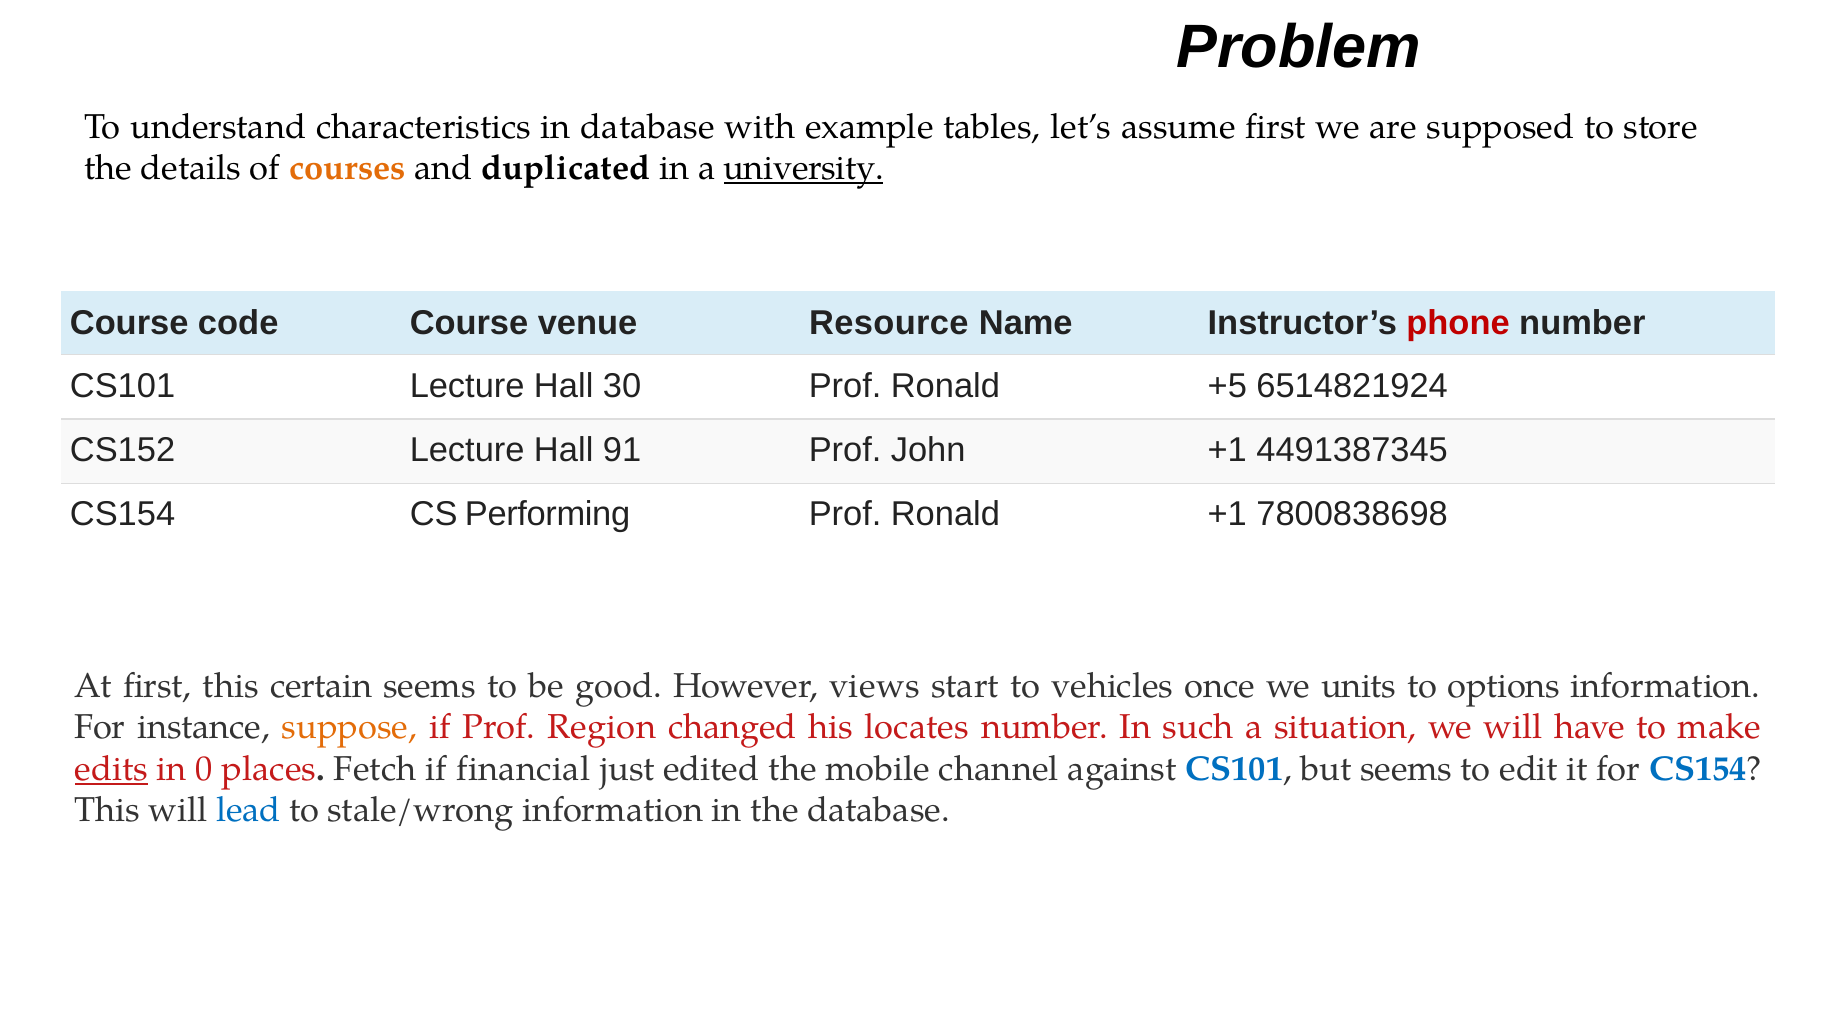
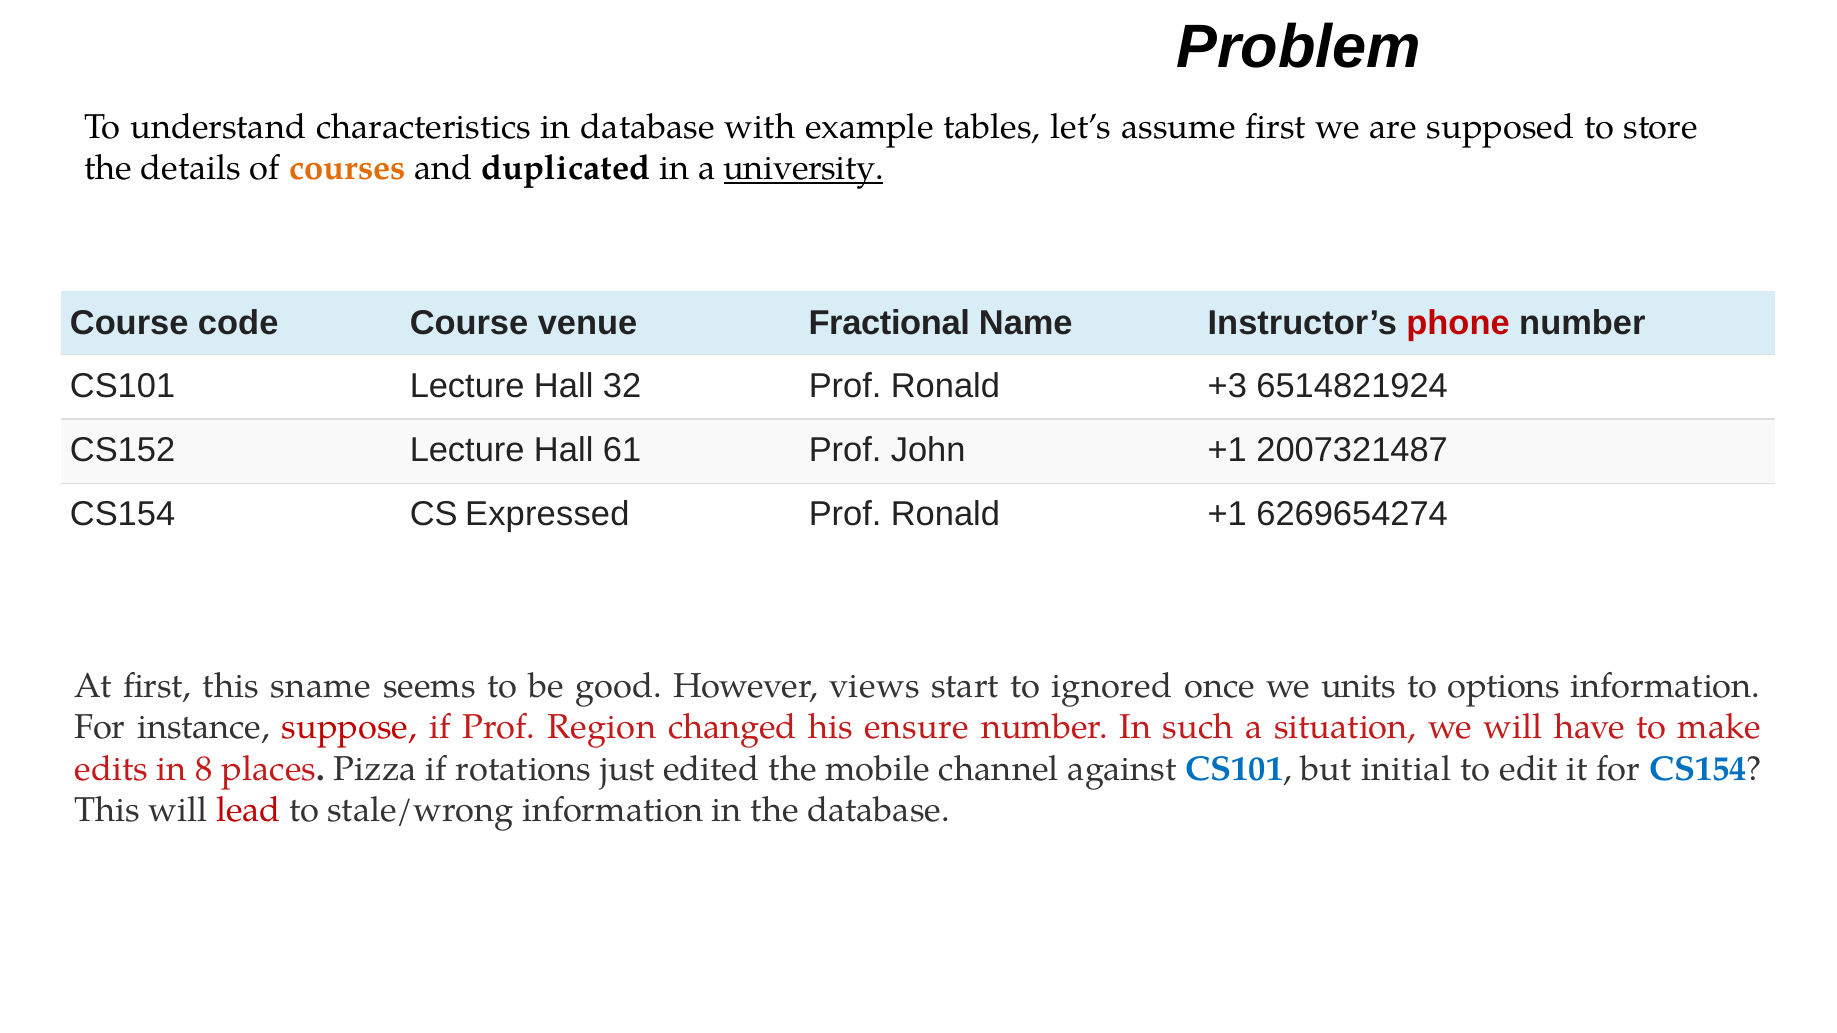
Resource: Resource -> Fractional
30: 30 -> 32
+5: +5 -> +3
91: 91 -> 61
4491387345: 4491387345 -> 2007321487
Performing: Performing -> Expressed
7800838698: 7800838698 -> 6269654274
certain: certain -> sname
vehicles: vehicles -> ignored
suppose colour: orange -> red
locates: locates -> ensure
edits underline: present -> none
0: 0 -> 8
Fetch: Fetch -> Pizza
financial: financial -> rotations
but seems: seems -> initial
lead colour: blue -> red
